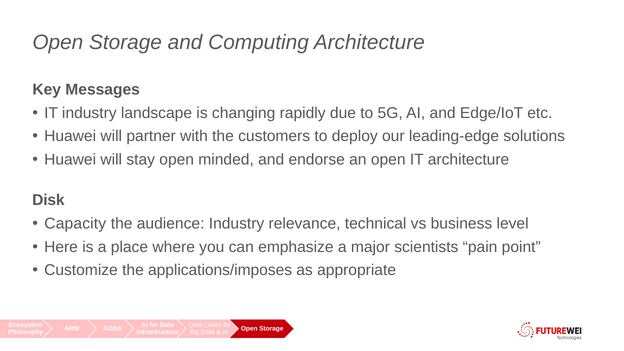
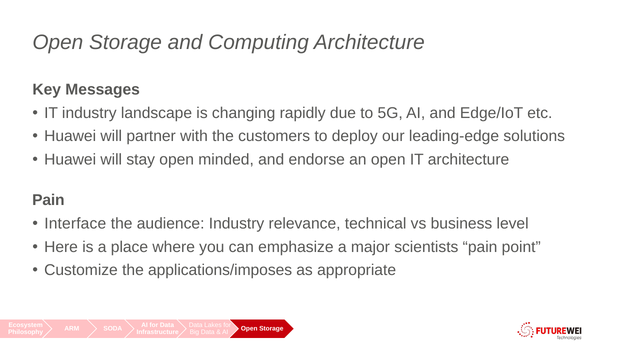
Disk at (48, 200): Disk -> Pain
Capacity: Capacity -> Interface
